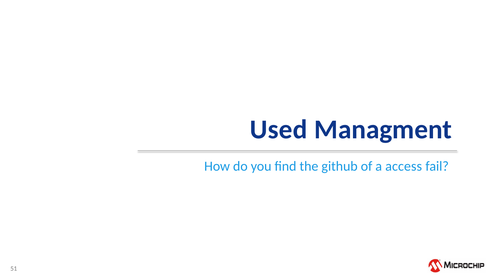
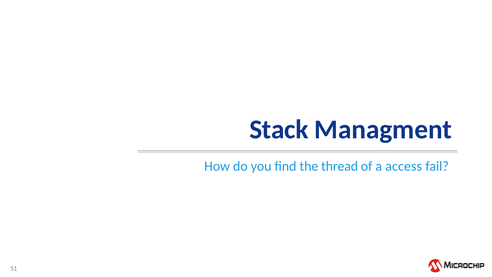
Used: Used -> Stack
github: github -> thread
